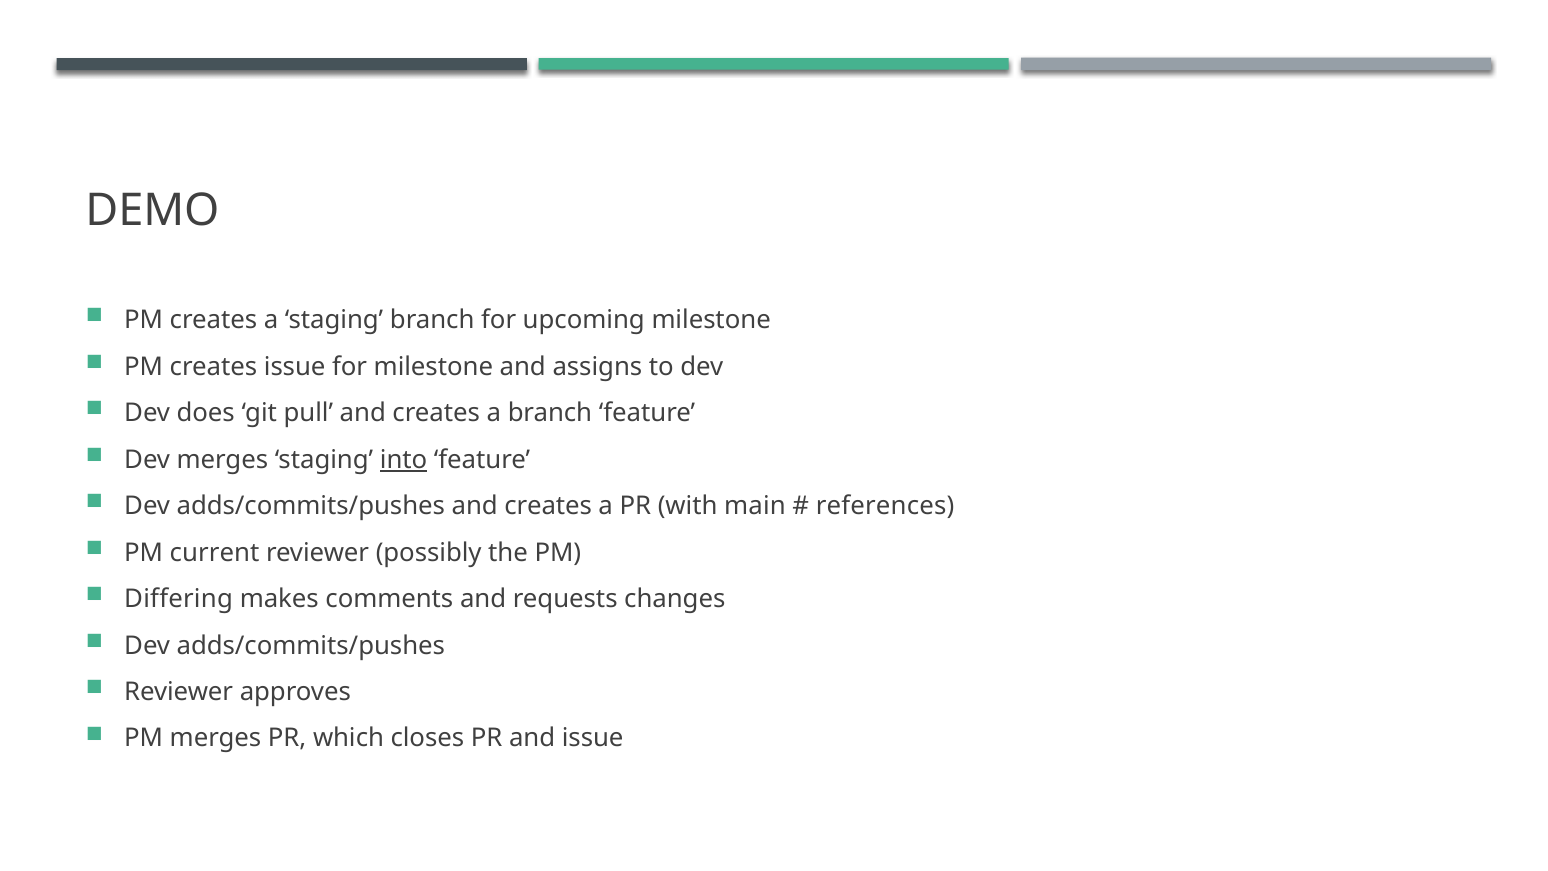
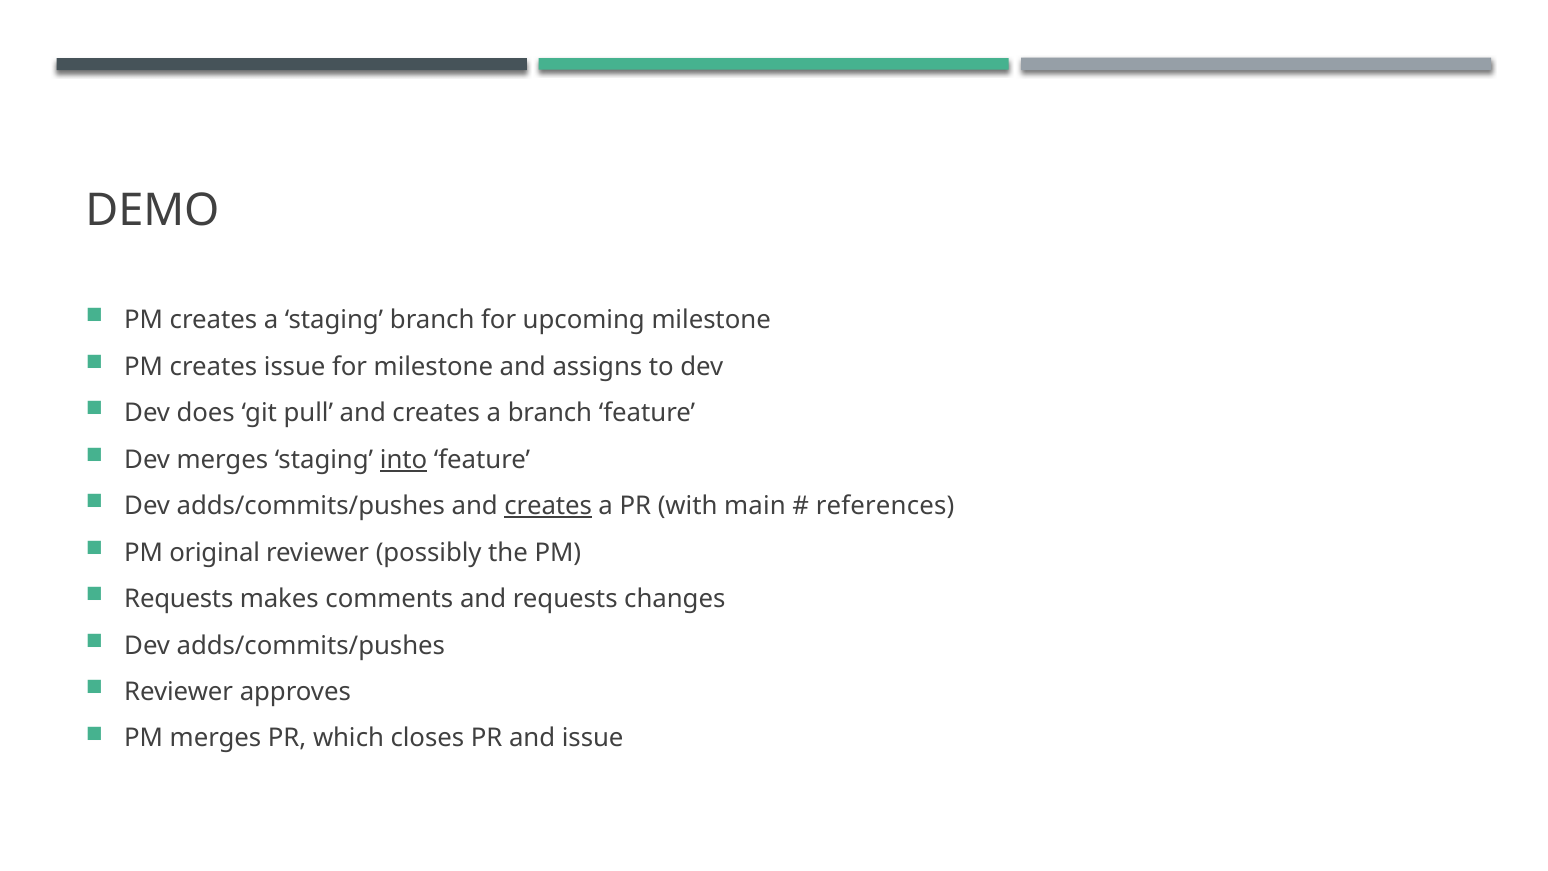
creates at (548, 506) underline: none -> present
current: current -> original
Differing at (179, 599): Differing -> Requests
